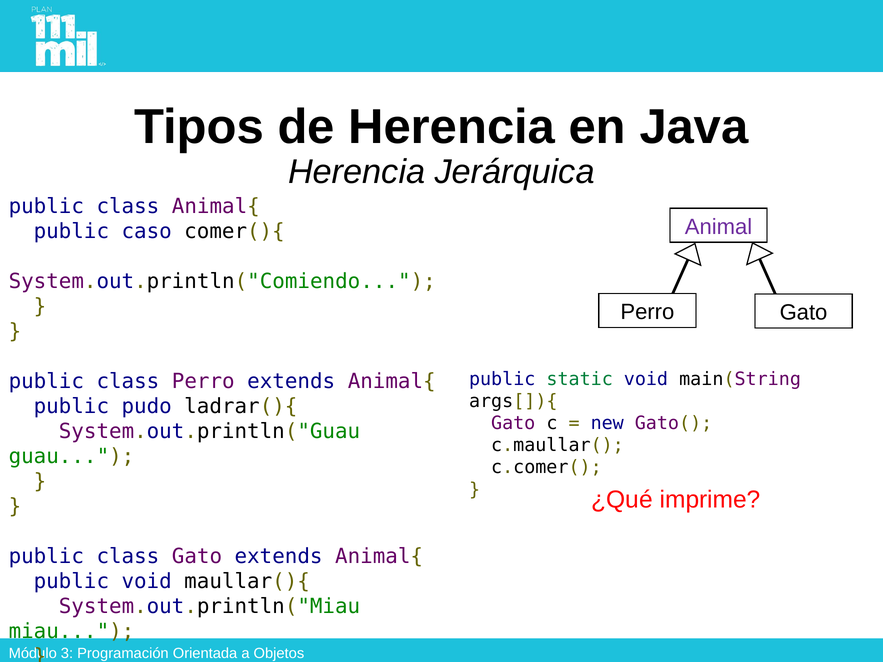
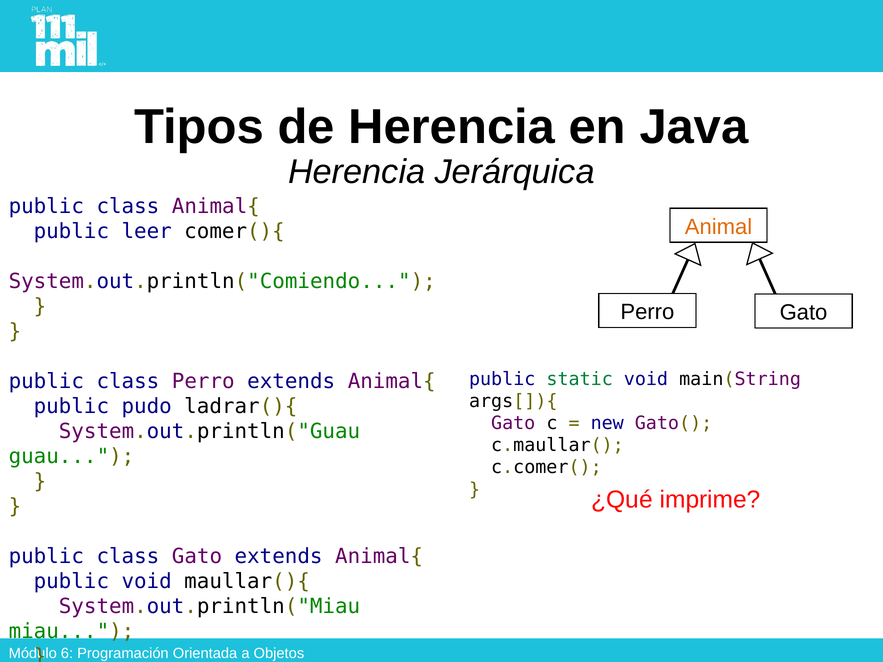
Animal colour: purple -> orange
caso: caso -> leer
3: 3 -> 6
